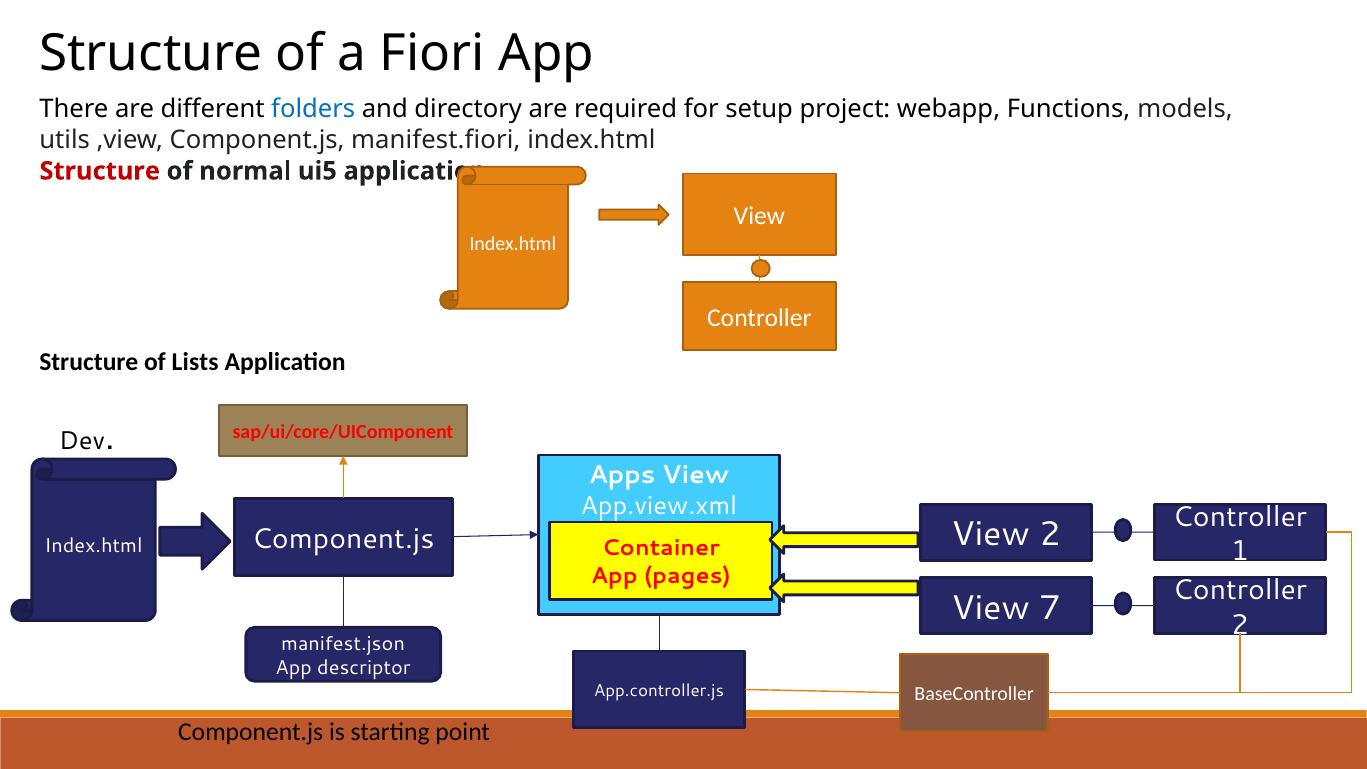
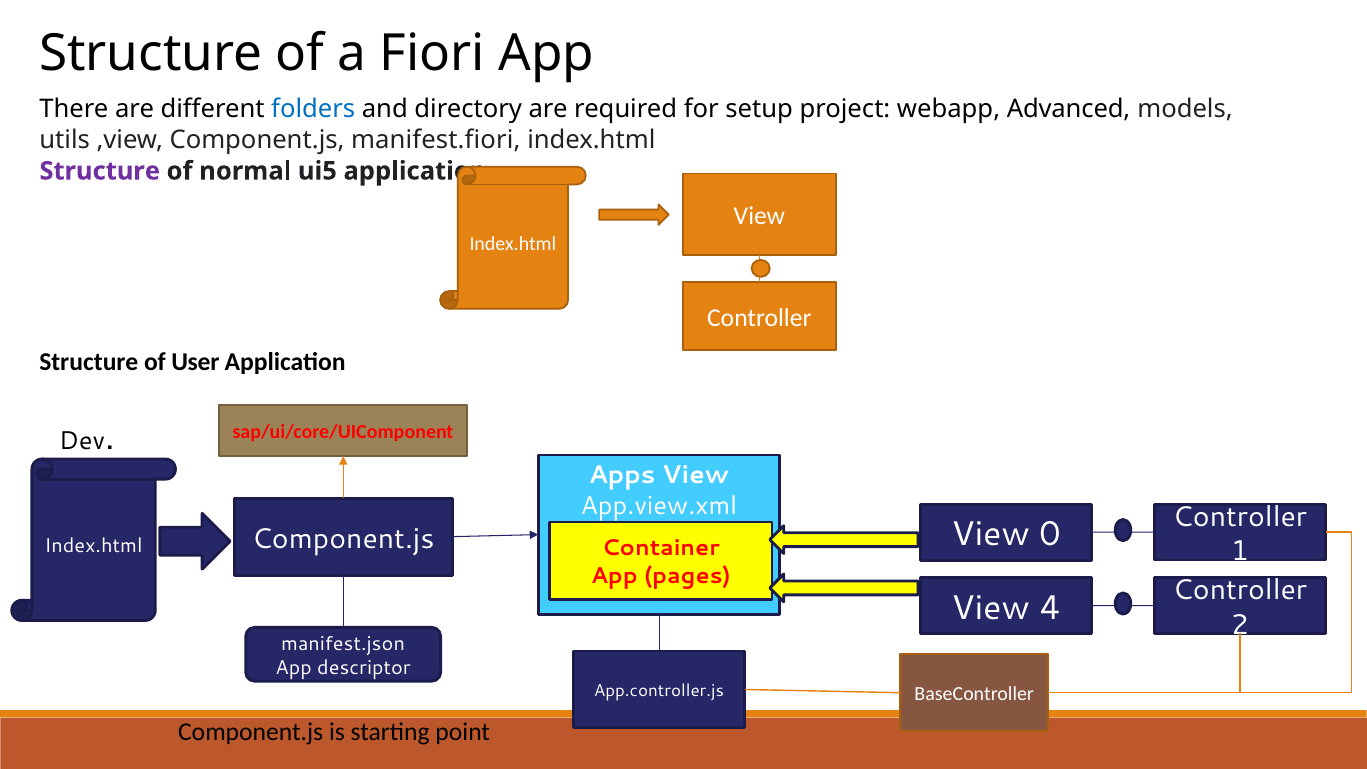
Functions: Functions -> Advanced
Structure at (100, 171) colour: red -> purple
Lists: Lists -> User
View 2: 2 -> 0
7: 7 -> 4
